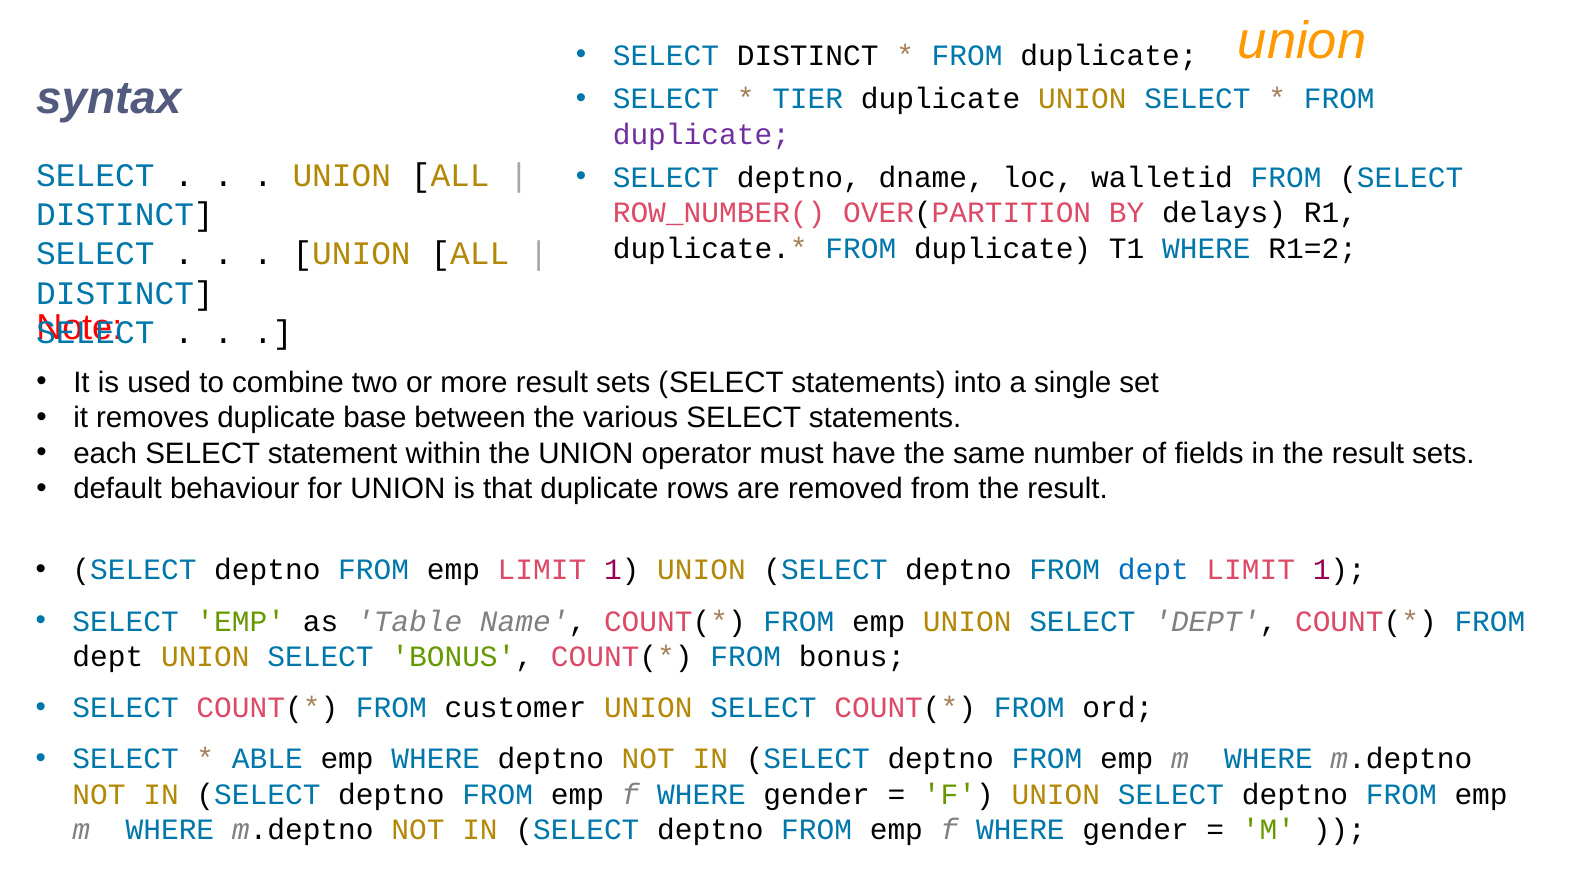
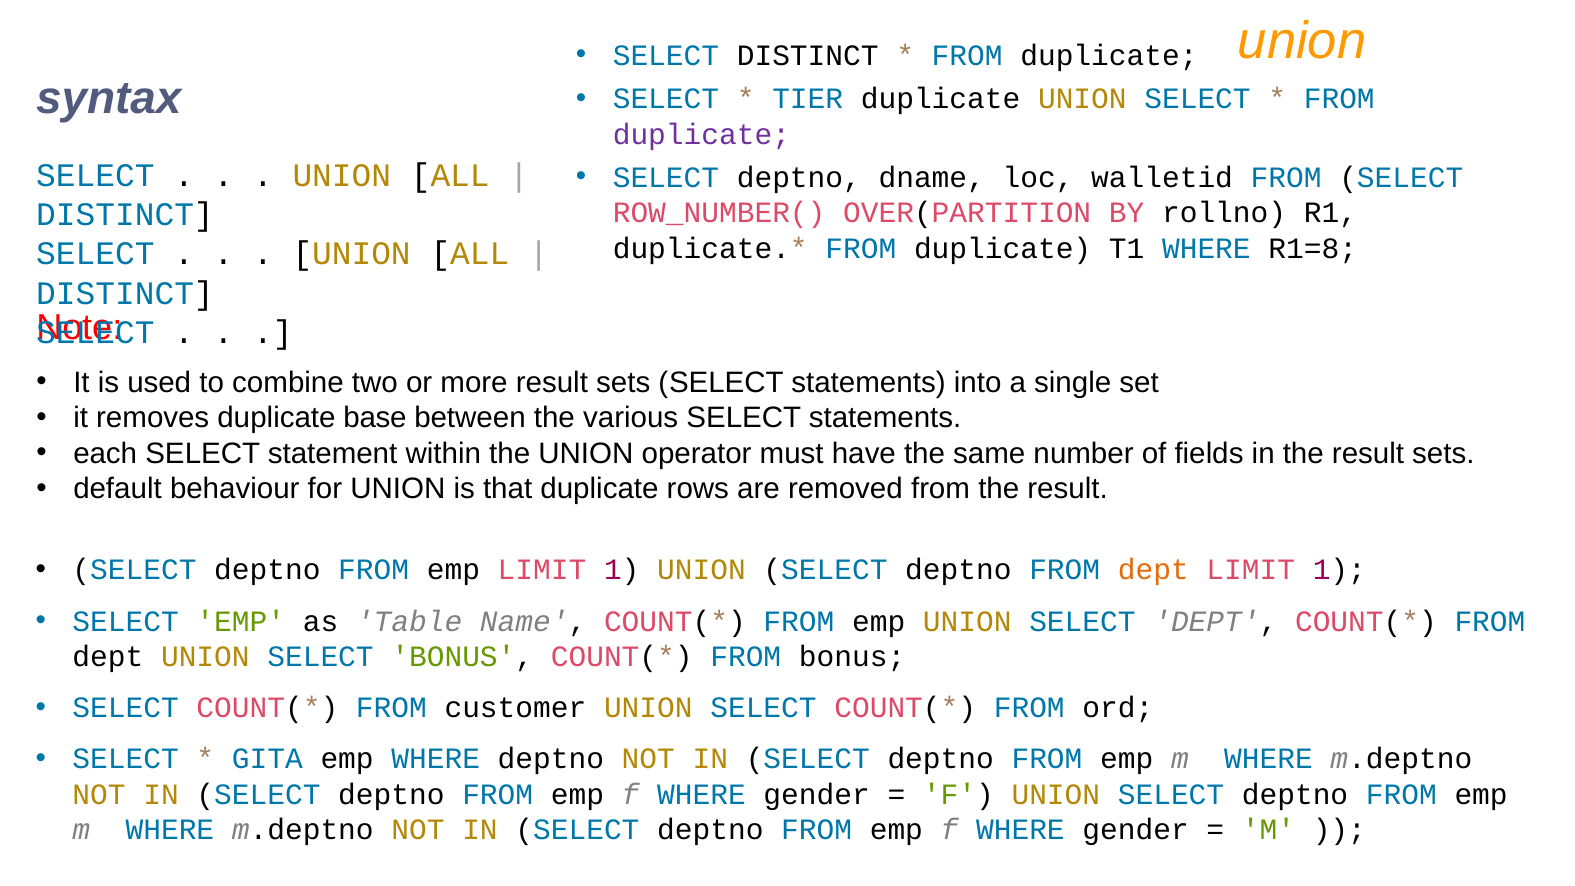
delays: delays -> rollno
R1=2: R1=2 -> R1=8
dept at (1153, 570) colour: blue -> orange
ABLE: ABLE -> GITA
